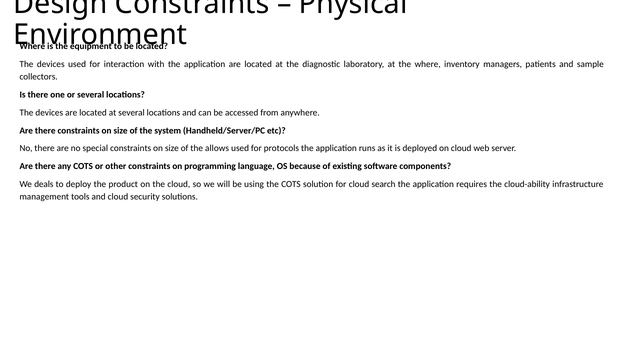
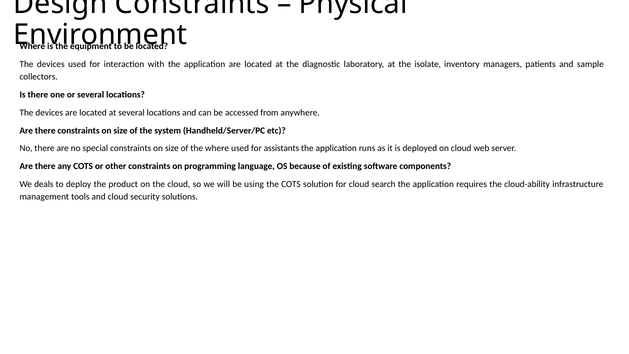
the where: where -> isolate
the allows: allows -> where
protocols: protocols -> assistants
